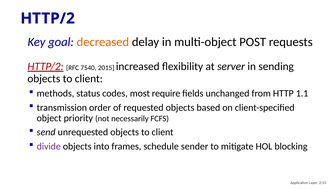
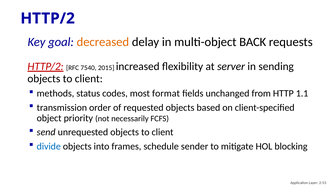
POST: POST -> BACK
require: require -> format
divide colour: purple -> blue
